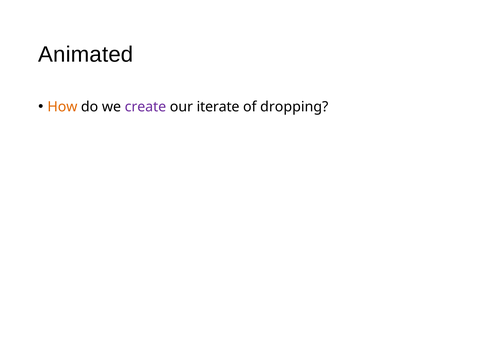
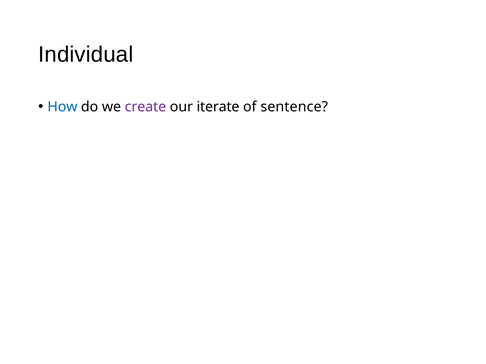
Animated: Animated -> Individual
How colour: orange -> blue
dropping: dropping -> sentence
